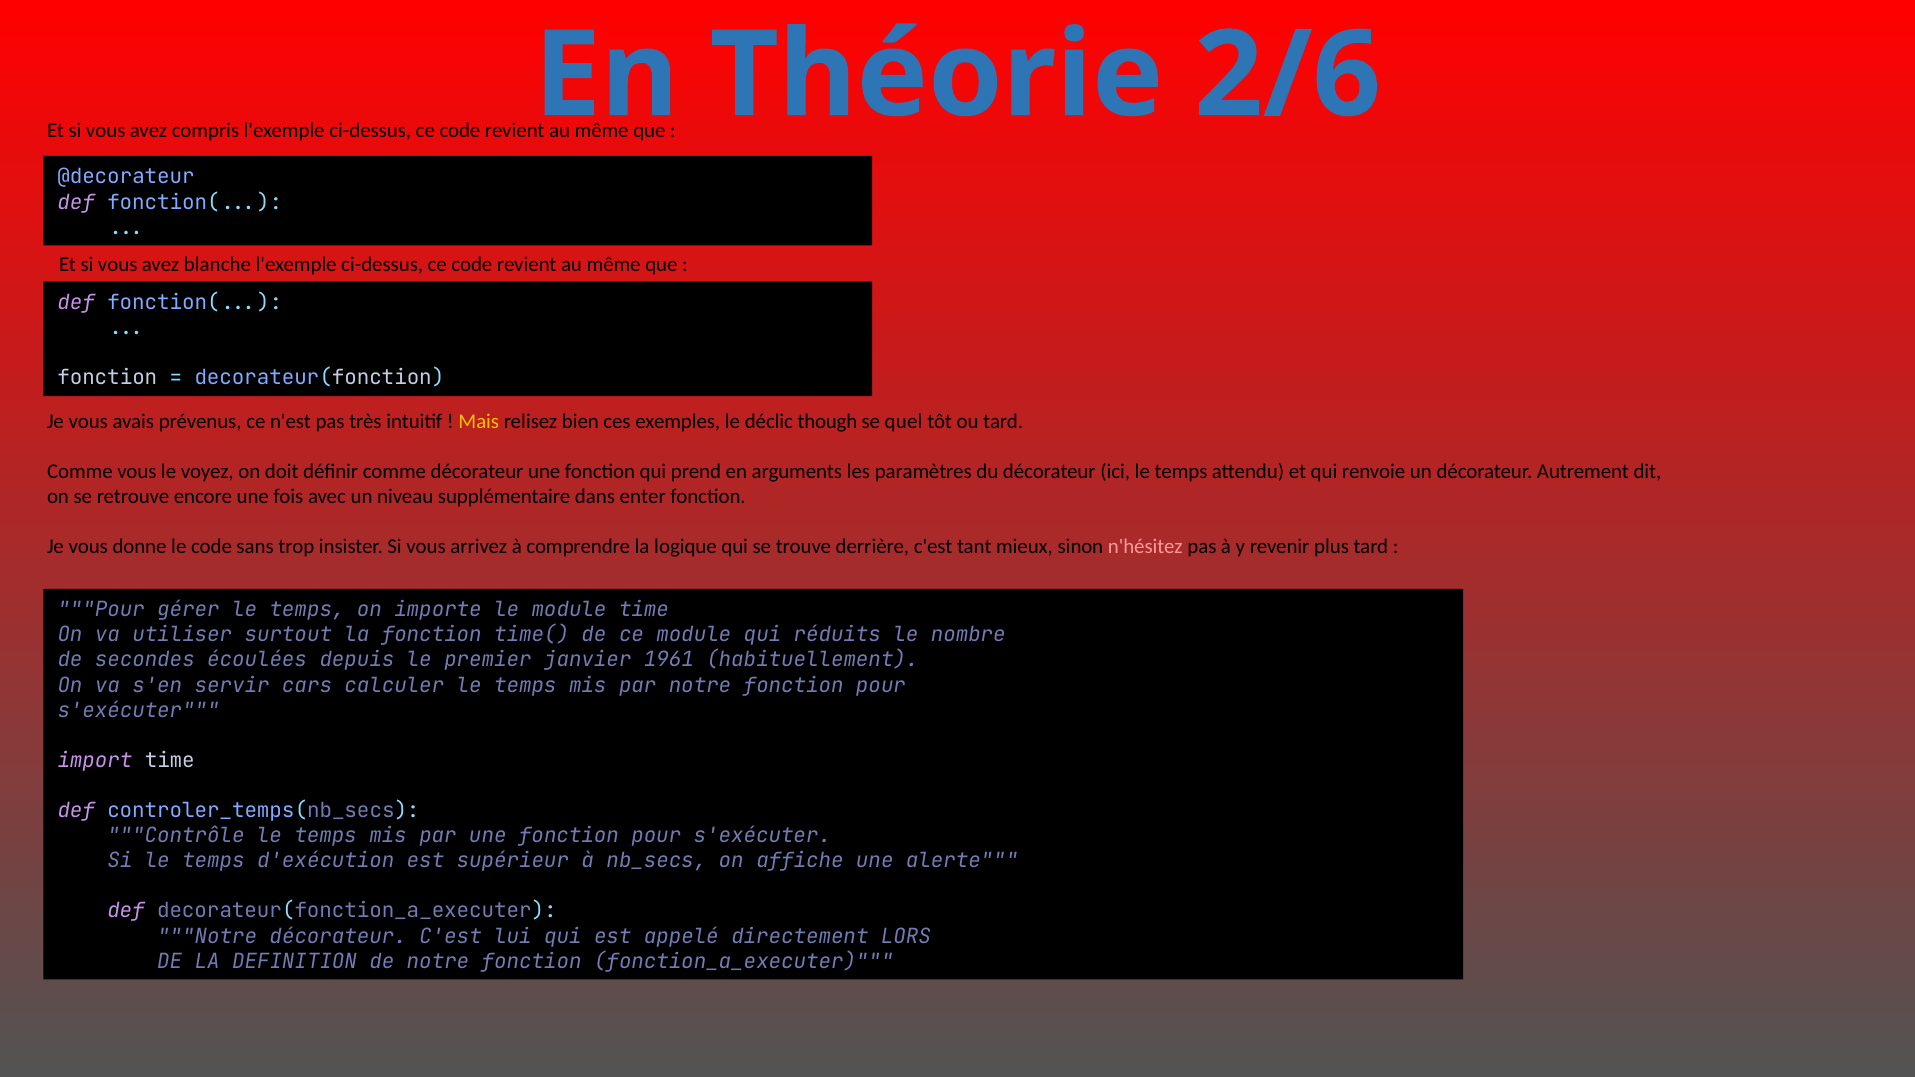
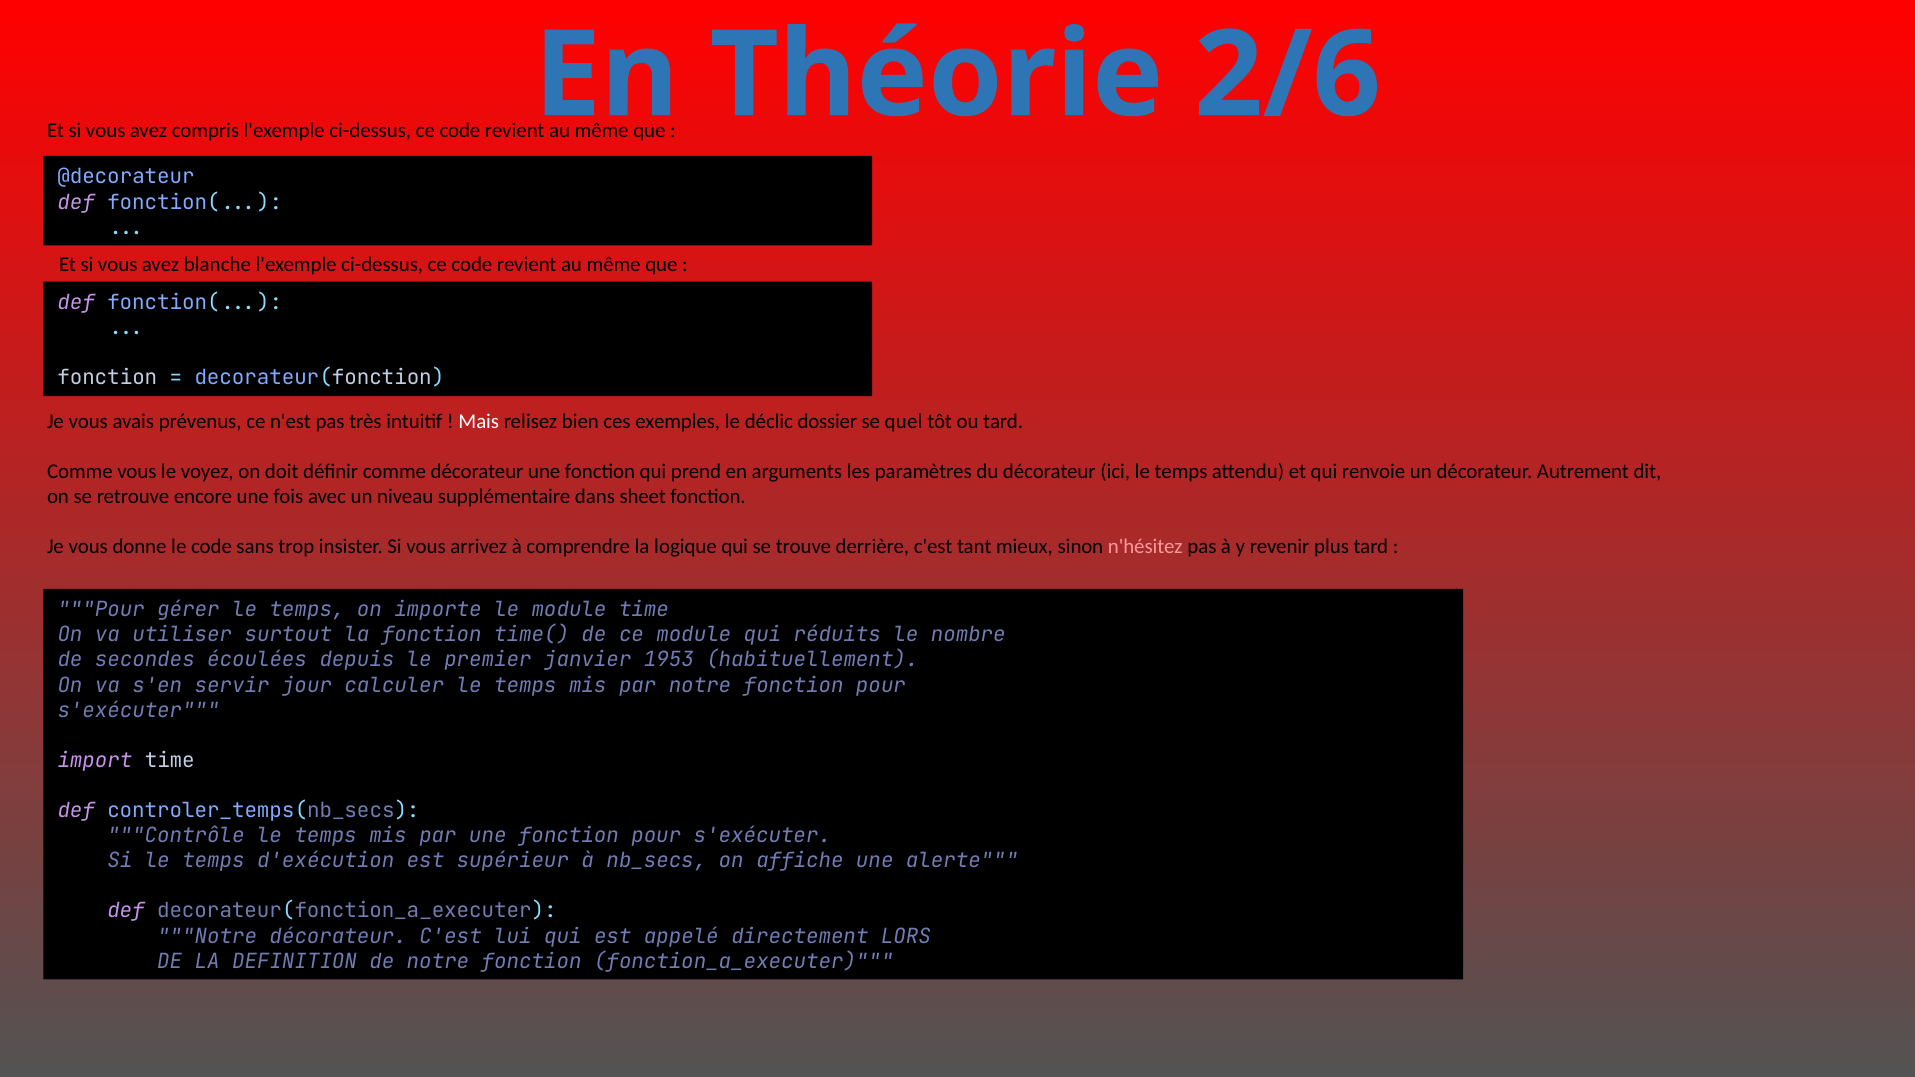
Mais colour: yellow -> white
though: though -> dossier
enter: enter -> sheet
1961: 1961 -> 1953
cars: cars -> jour
